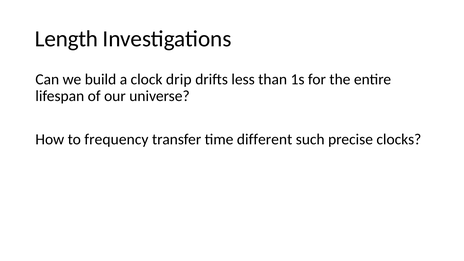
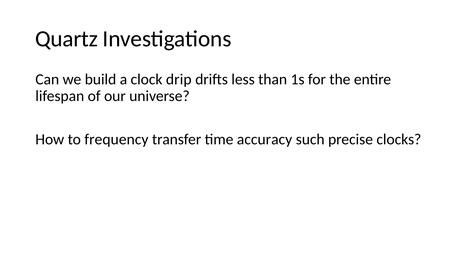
Length: Length -> Quartz
different: different -> accuracy
